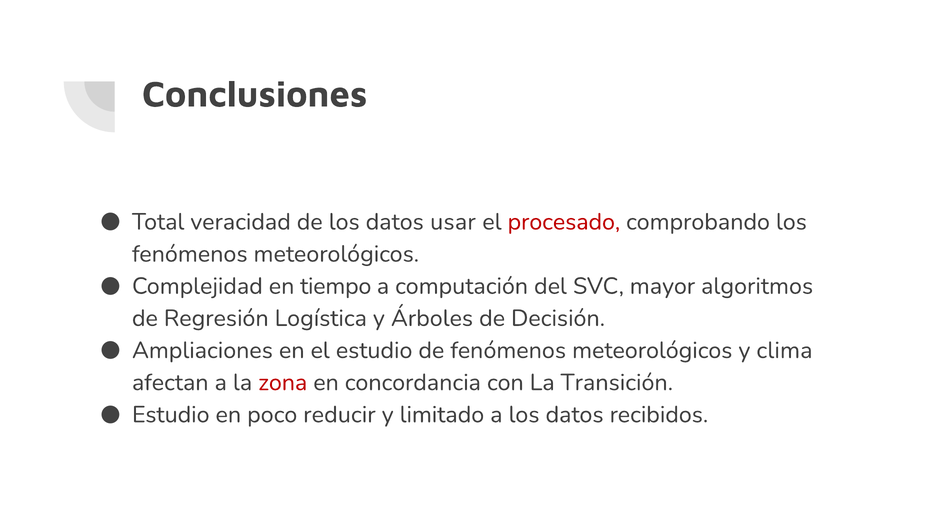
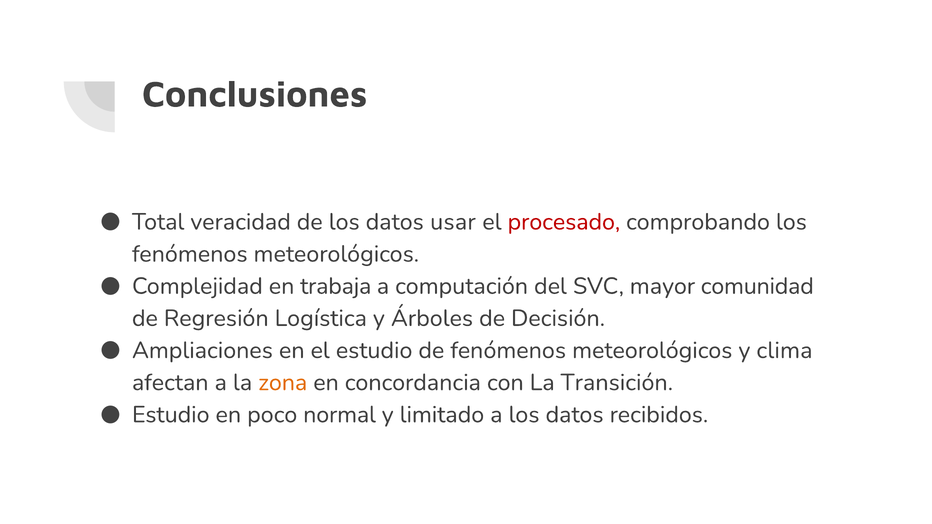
tiempo: tiempo -> trabaja
algoritmos: algoritmos -> comunidad
zona colour: red -> orange
reducir: reducir -> normal
